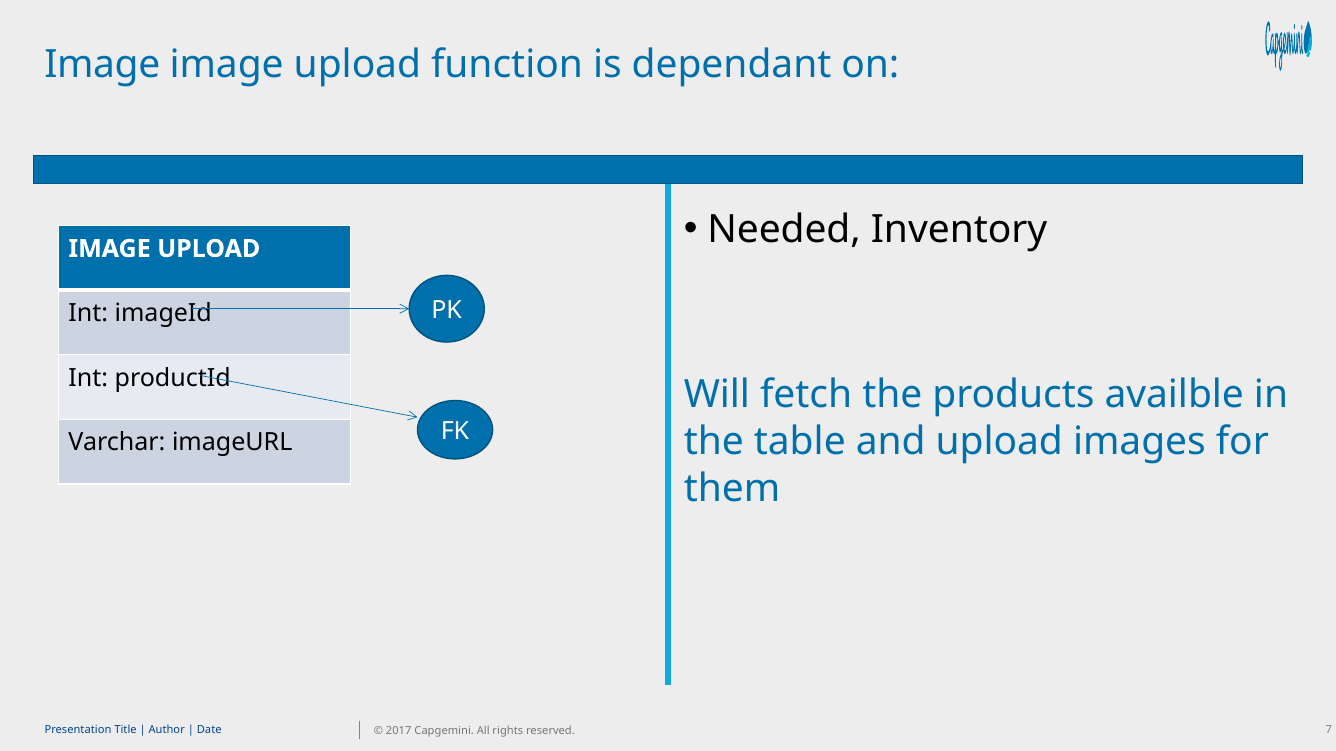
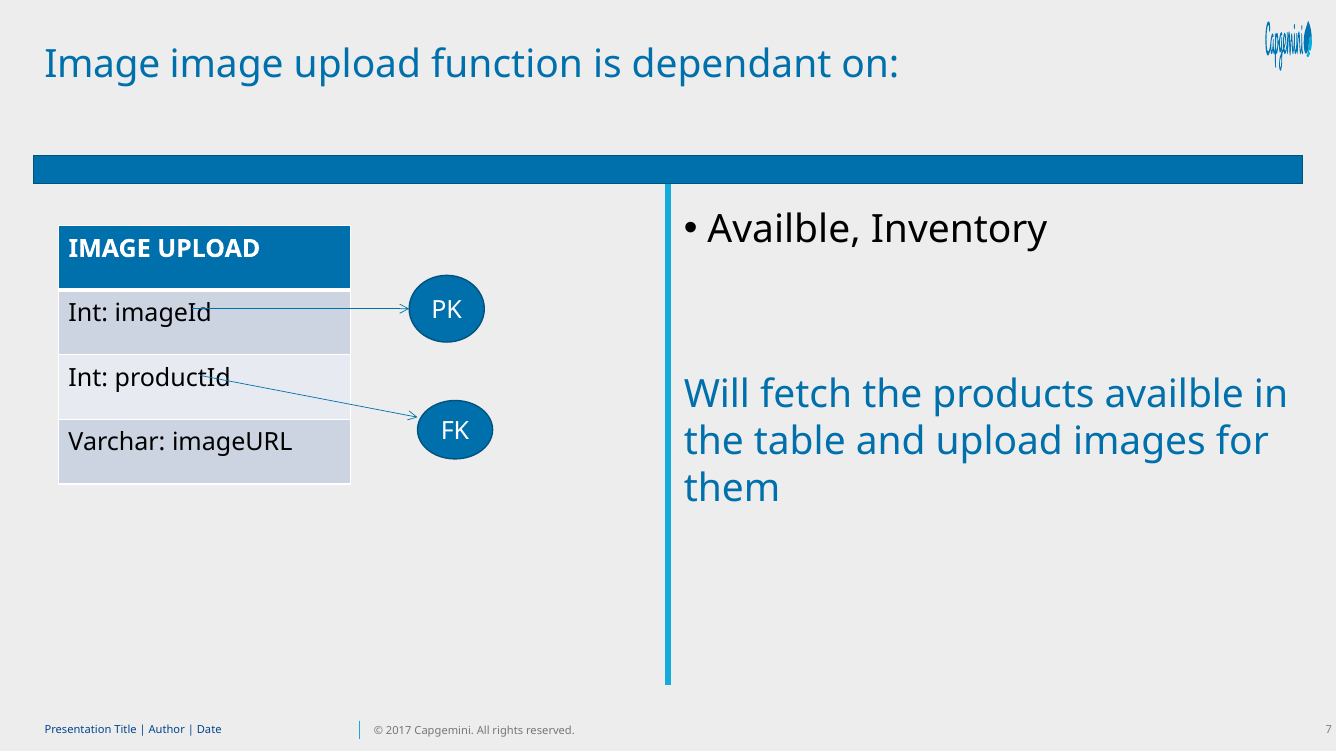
Needed at (784, 230): Needed -> Availble
